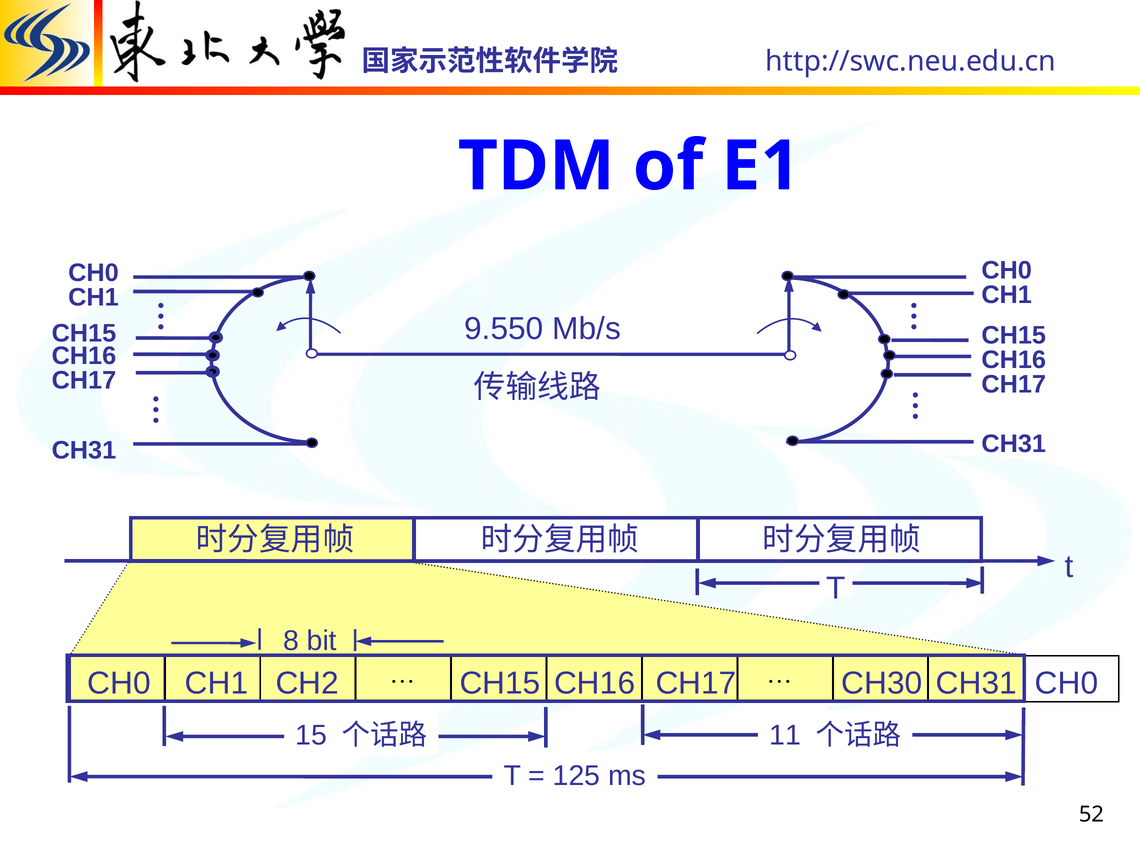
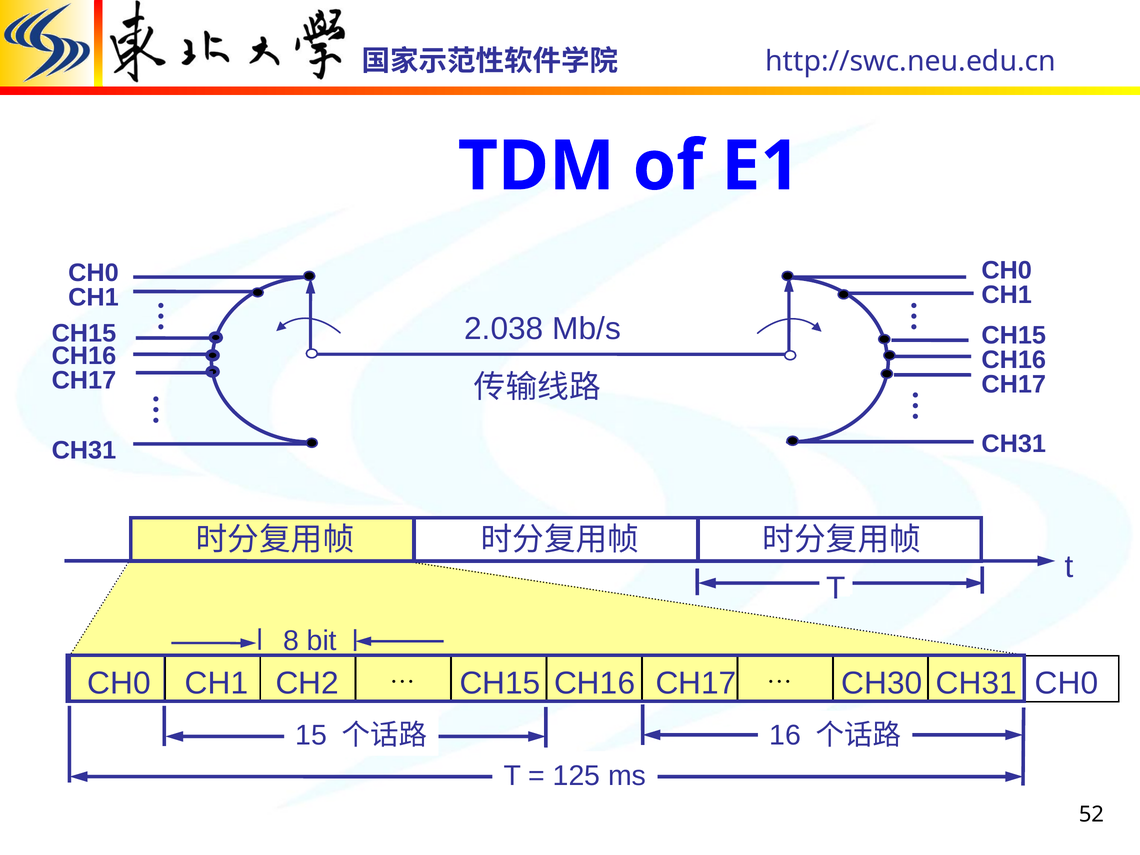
9.550: 9.550 -> 2.038
11: 11 -> 16
